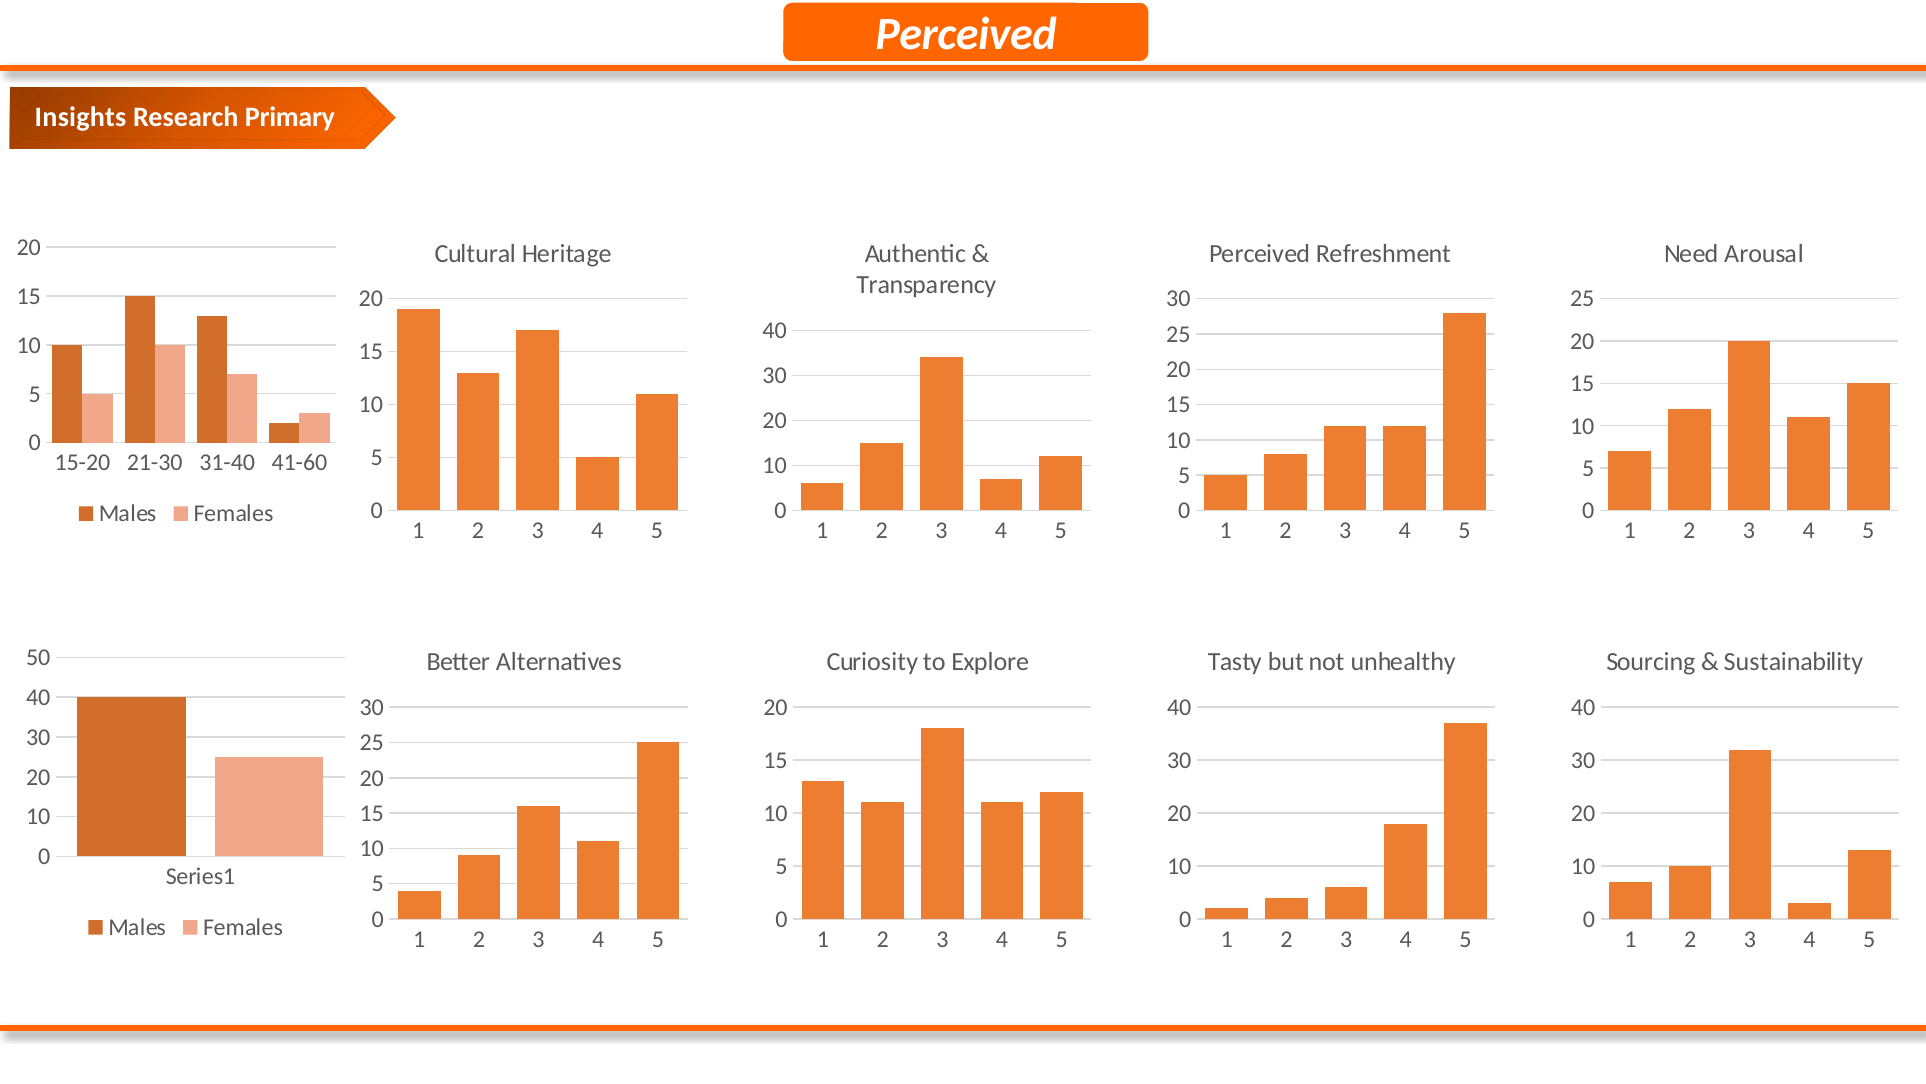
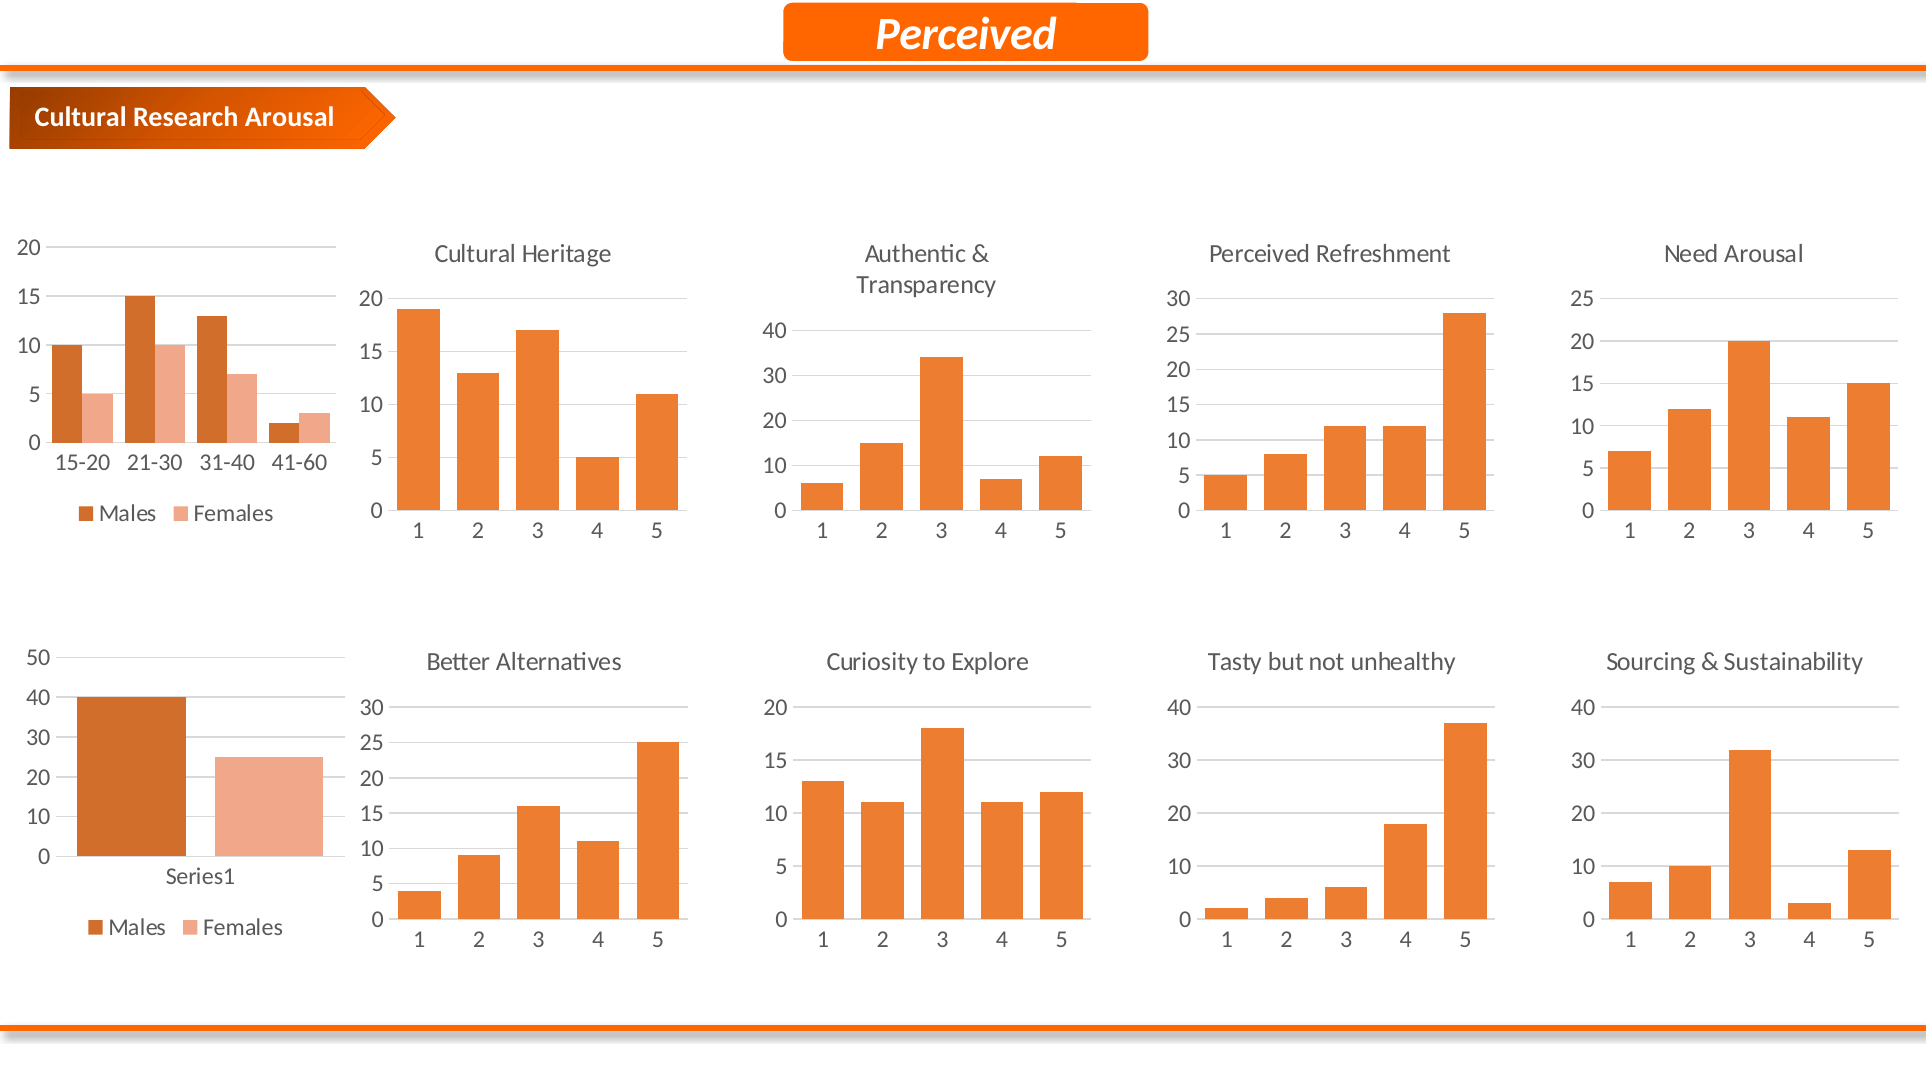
Insights at (81, 117): Insights -> Cultural
Research Primary: Primary -> Arousal
